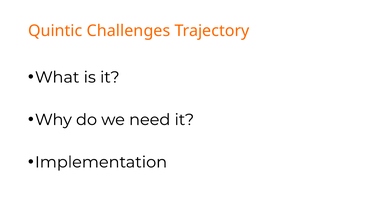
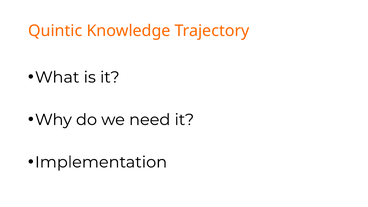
Challenges: Challenges -> Knowledge
